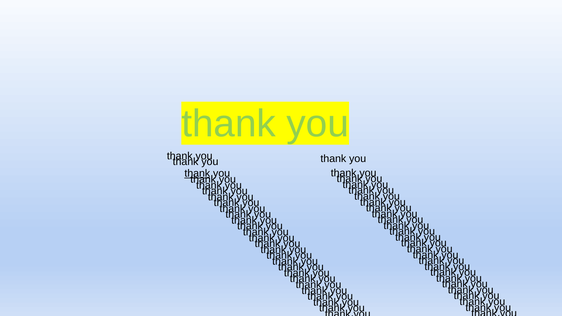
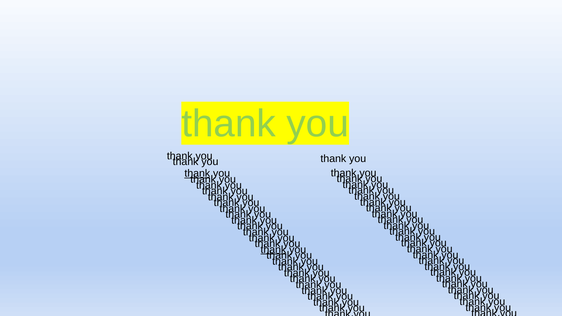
thank at (273, 250) underline: none -> present
